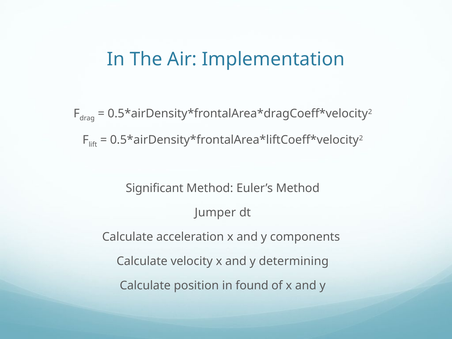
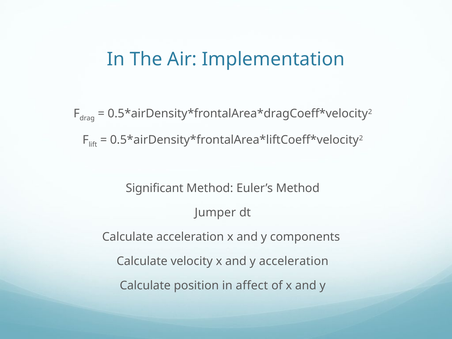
y determining: determining -> acceleration
found: found -> affect
